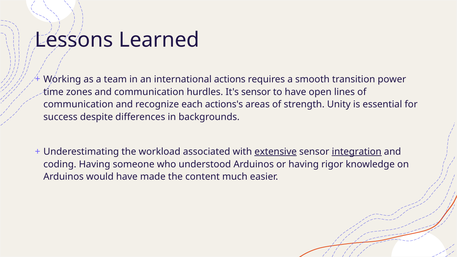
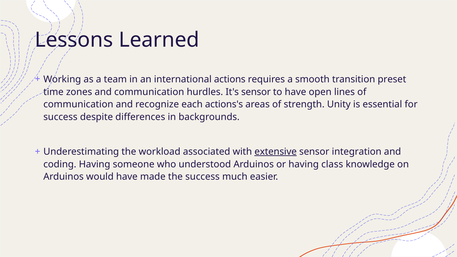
power: power -> preset
integration underline: present -> none
rigor: rigor -> class
the content: content -> success
